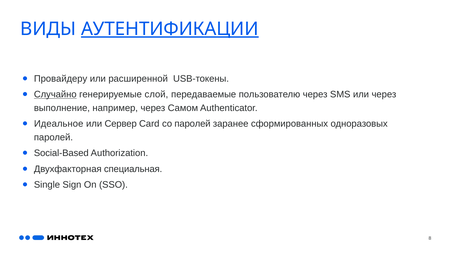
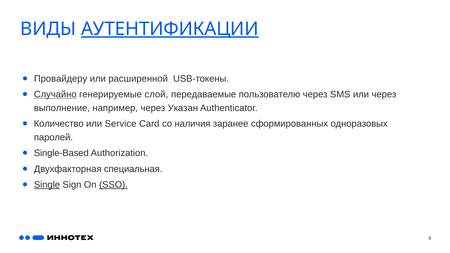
Самом: Самом -> Указан
Идеальное: Идеальное -> Количество
Сервер: Сервер -> Service
со паролей: паролей -> наличия
Social-Based: Social-Based -> Single-Based
Single underline: none -> present
SSO underline: none -> present
